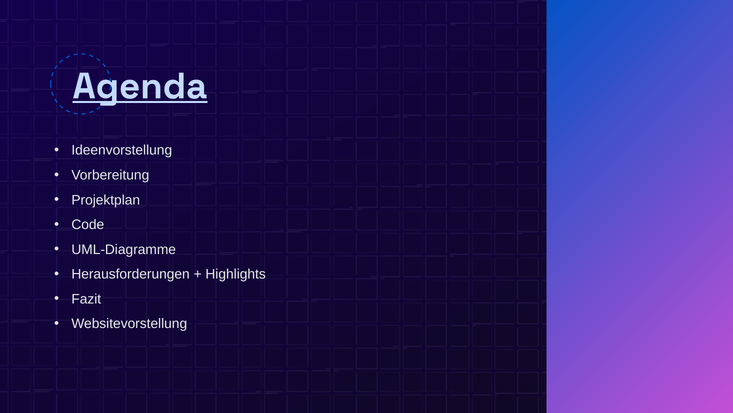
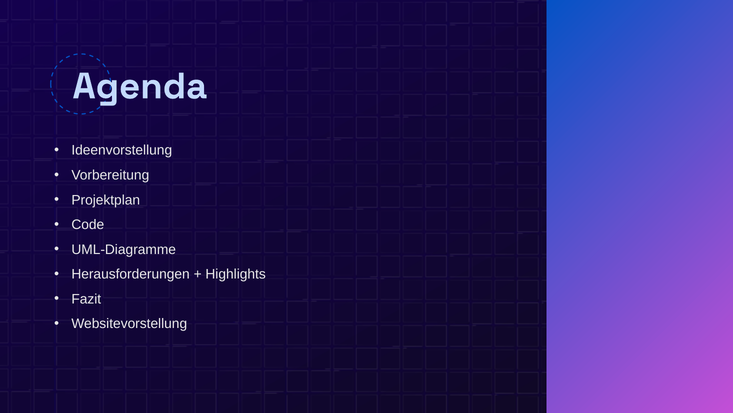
Agenda underline: present -> none
